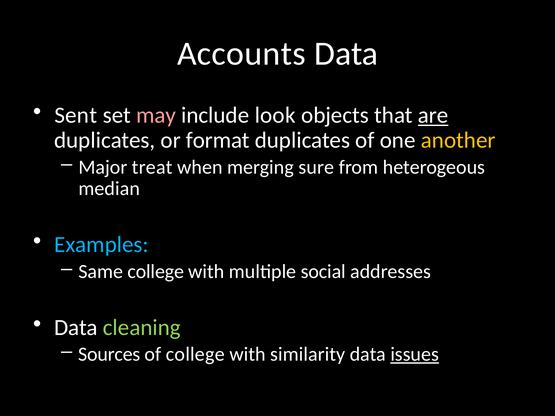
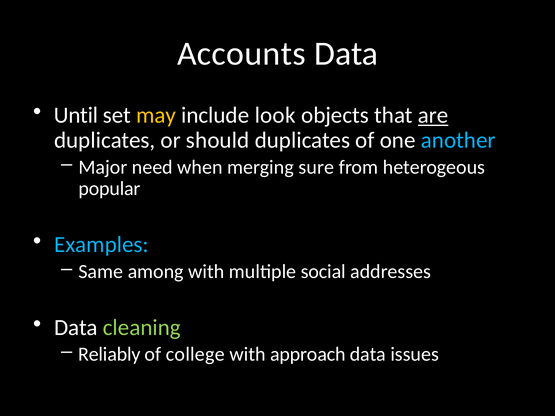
Sent: Sent -> Until
may colour: pink -> yellow
format: format -> should
another colour: yellow -> light blue
treat: treat -> need
median: median -> popular
Same college: college -> among
Sources: Sources -> Reliably
similarity: similarity -> approach
issues underline: present -> none
